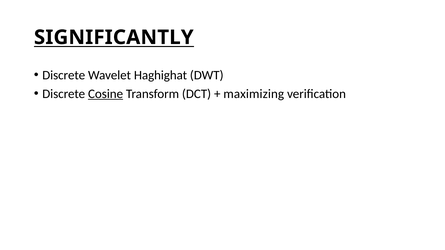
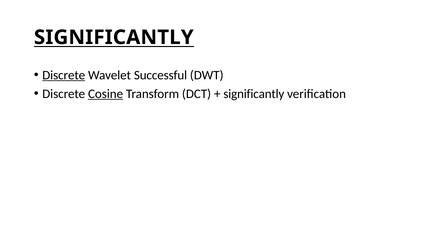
Discrete at (64, 75) underline: none -> present
Haghighat: Haghighat -> Successful
maximizing at (254, 94): maximizing -> significantly
